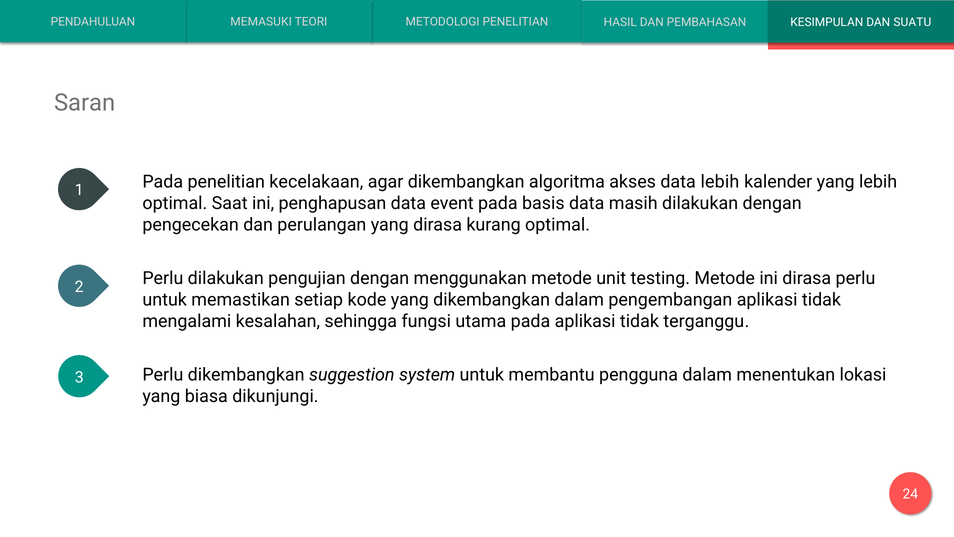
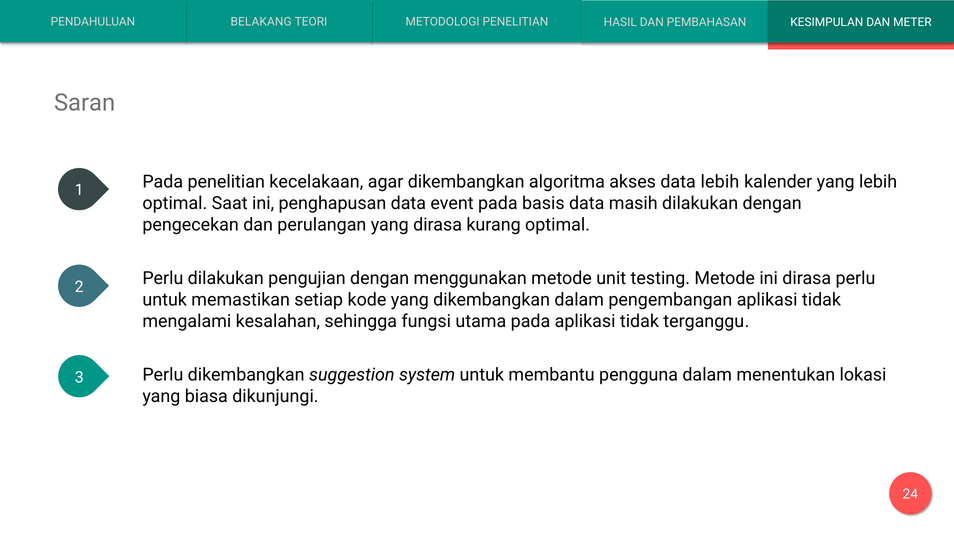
MEMASUKI: MEMASUKI -> BELAKANG
SUATU: SUATU -> METER
